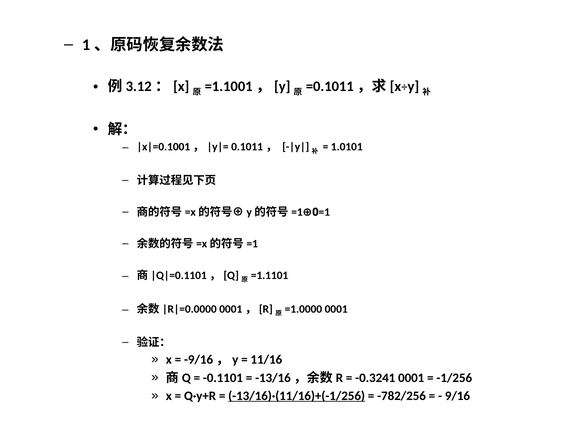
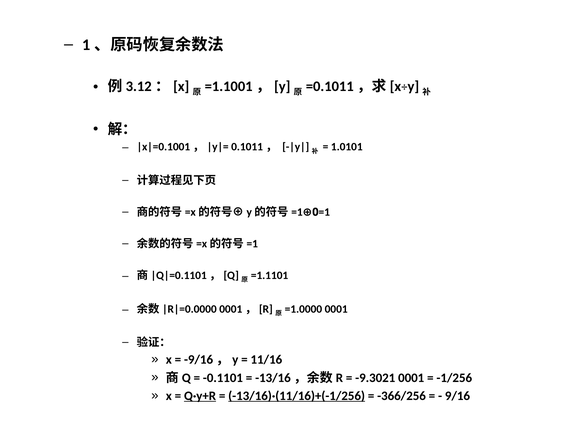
-0.3241: -0.3241 -> -9.3021
Q·y+R underline: none -> present
-782/256: -782/256 -> -366/256
